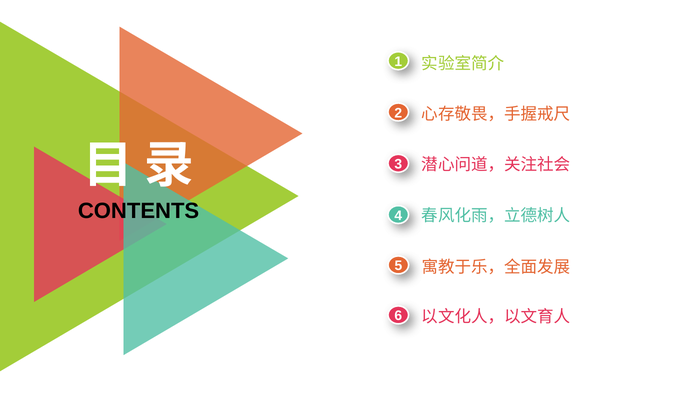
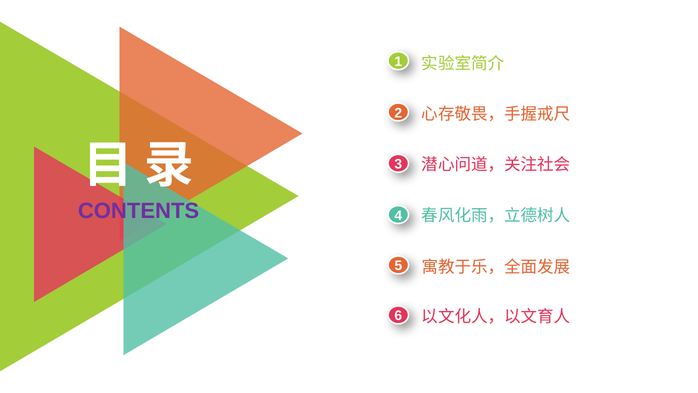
CONTENTS colour: black -> purple
